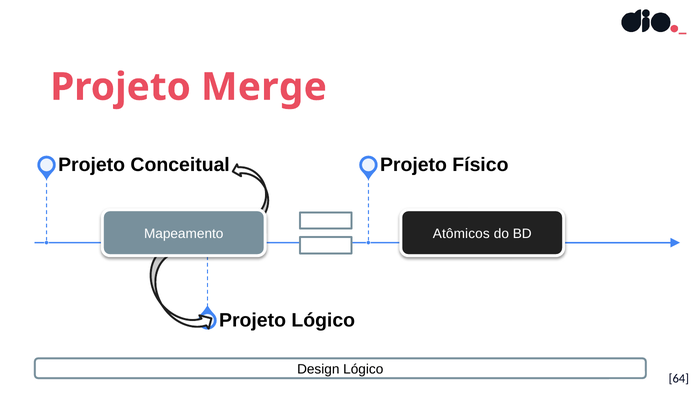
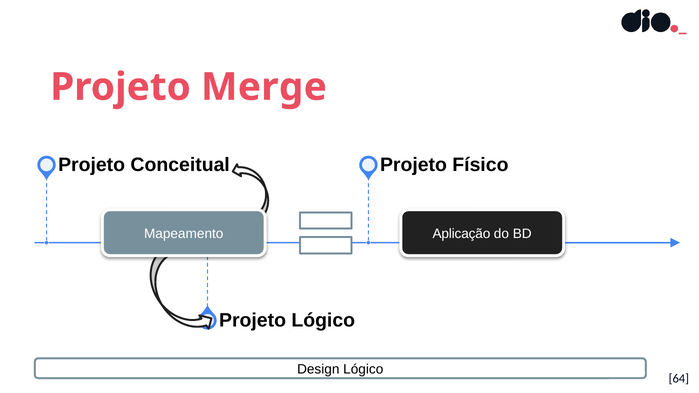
Atômicos: Atômicos -> Aplicação
